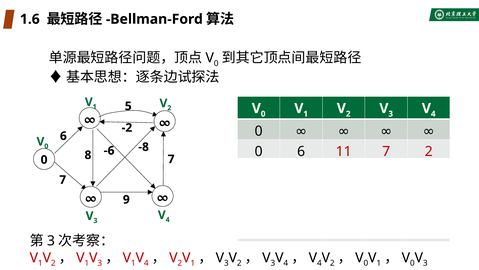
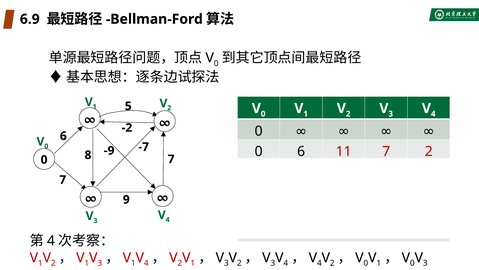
1.6: 1.6 -> 6.9
-8: -8 -> -7
-6: -6 -> -9
3 at (51, 240): 3 -> 4
